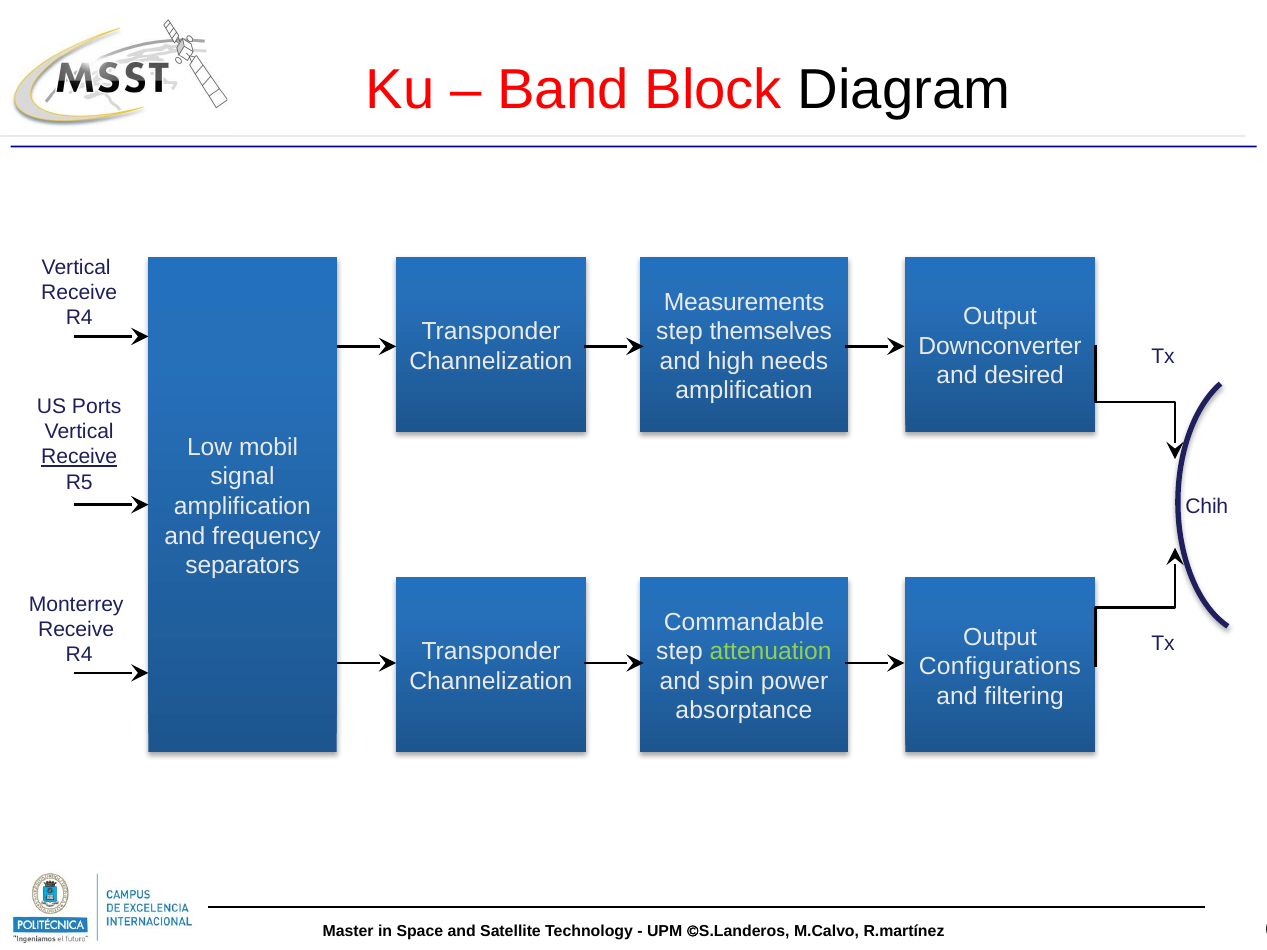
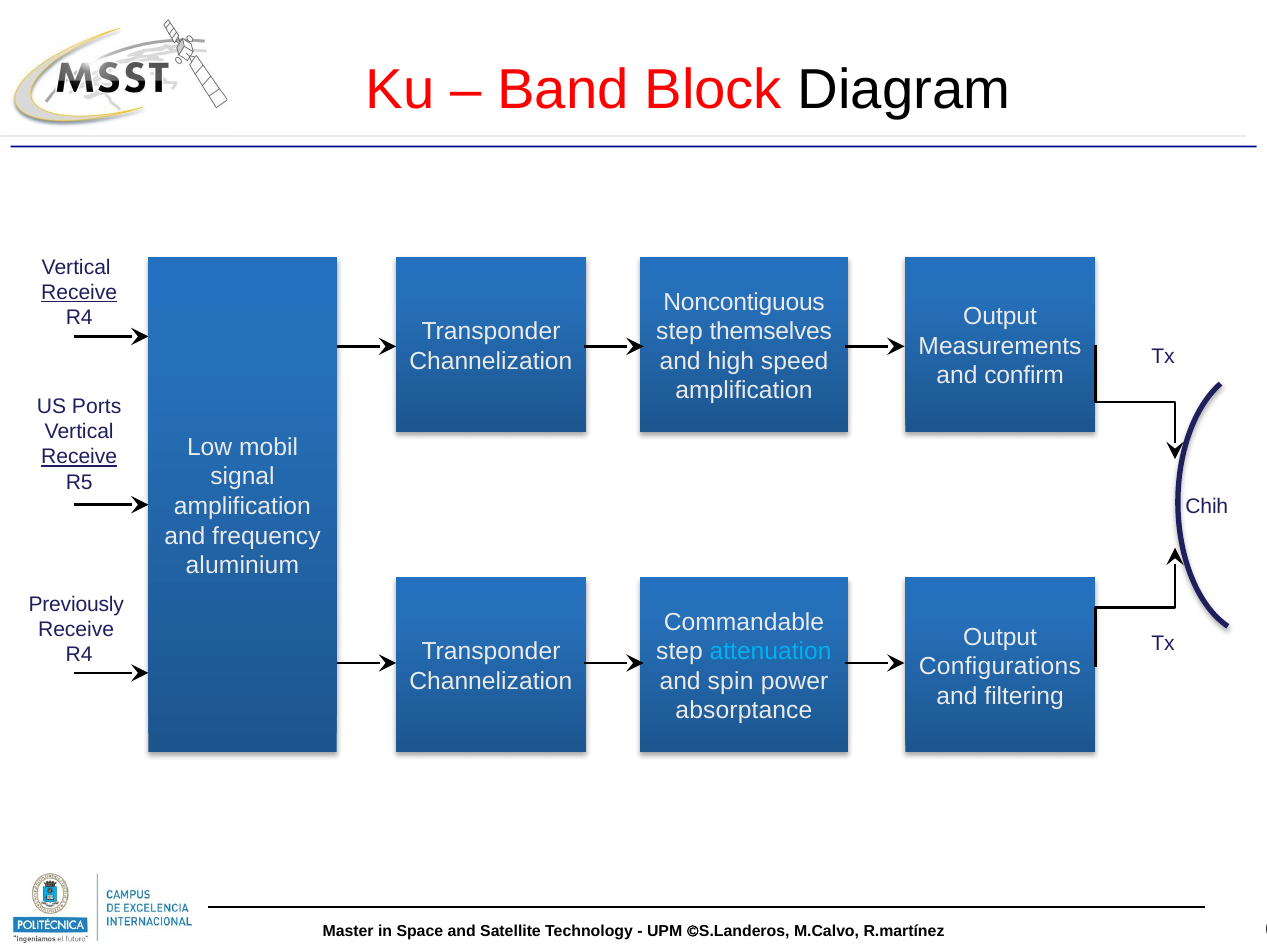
Receive at (79, 293) underline: none -> present
Measurements: Measurements -> Noncontiguous
Downconverter: Downconverter -> Measurements
needs: needs -> speed
desired: desired -> confirm
separators: separators -> aluminium
Monterrey: Monterrey -> Previously
attenuation colour: light green -> light blue
